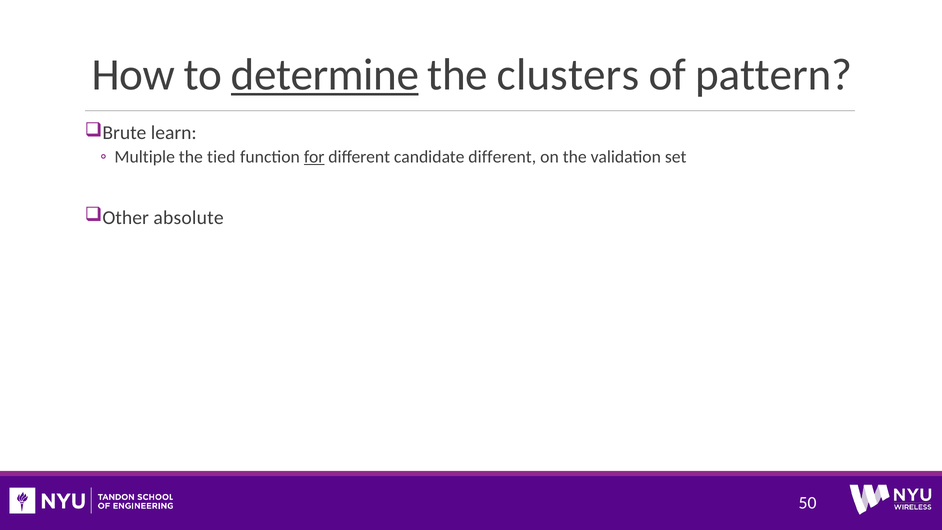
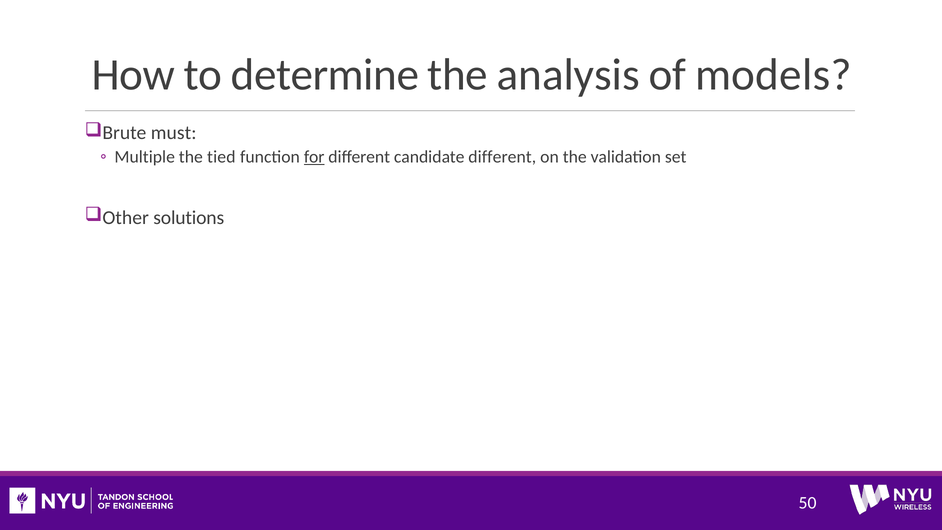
determine underline: present -> none
clusters: clusters -> analysis
pattern: pattern -> models
learn: learn -> must
absolute: absolute -> solutions
